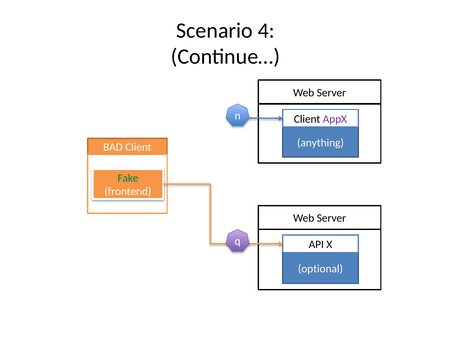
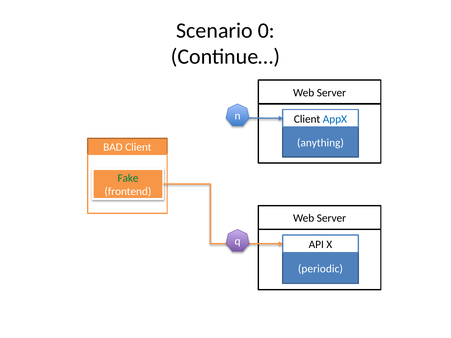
4: 4 -> 0
AppX colour: purple -> blue
optional: optional -> periodic
